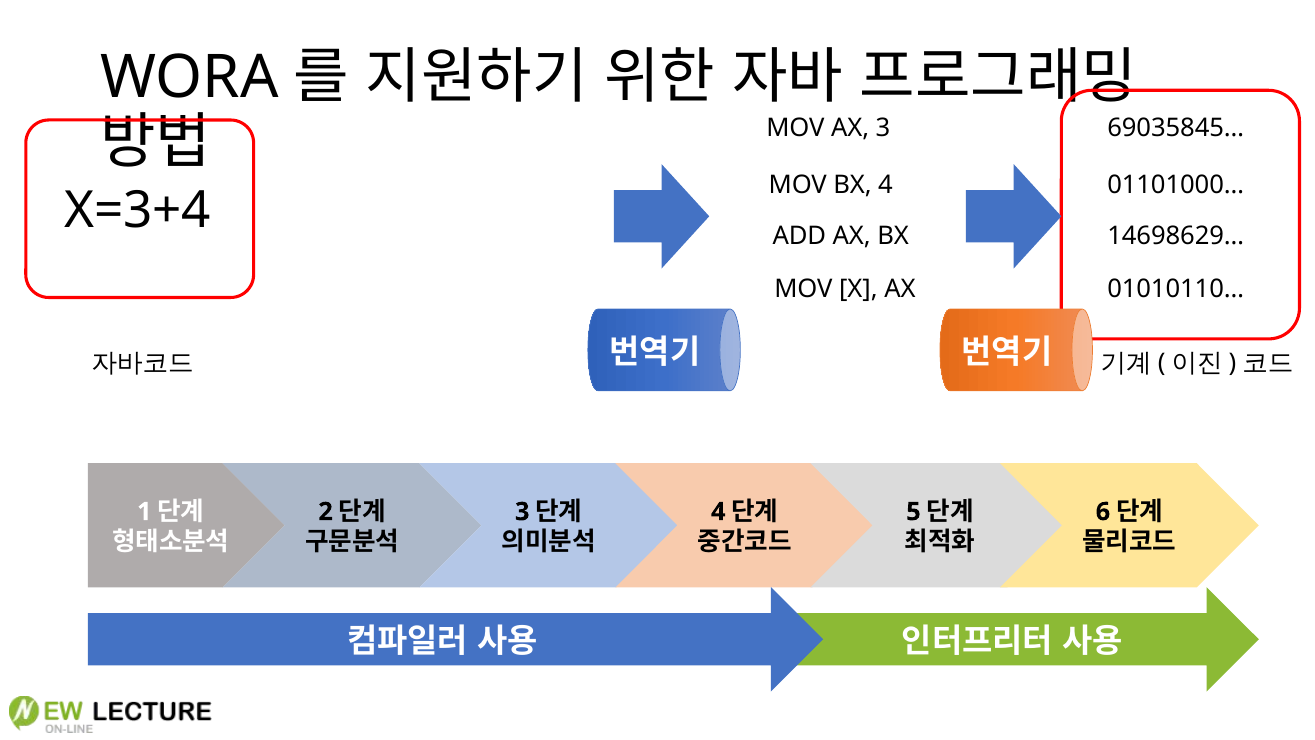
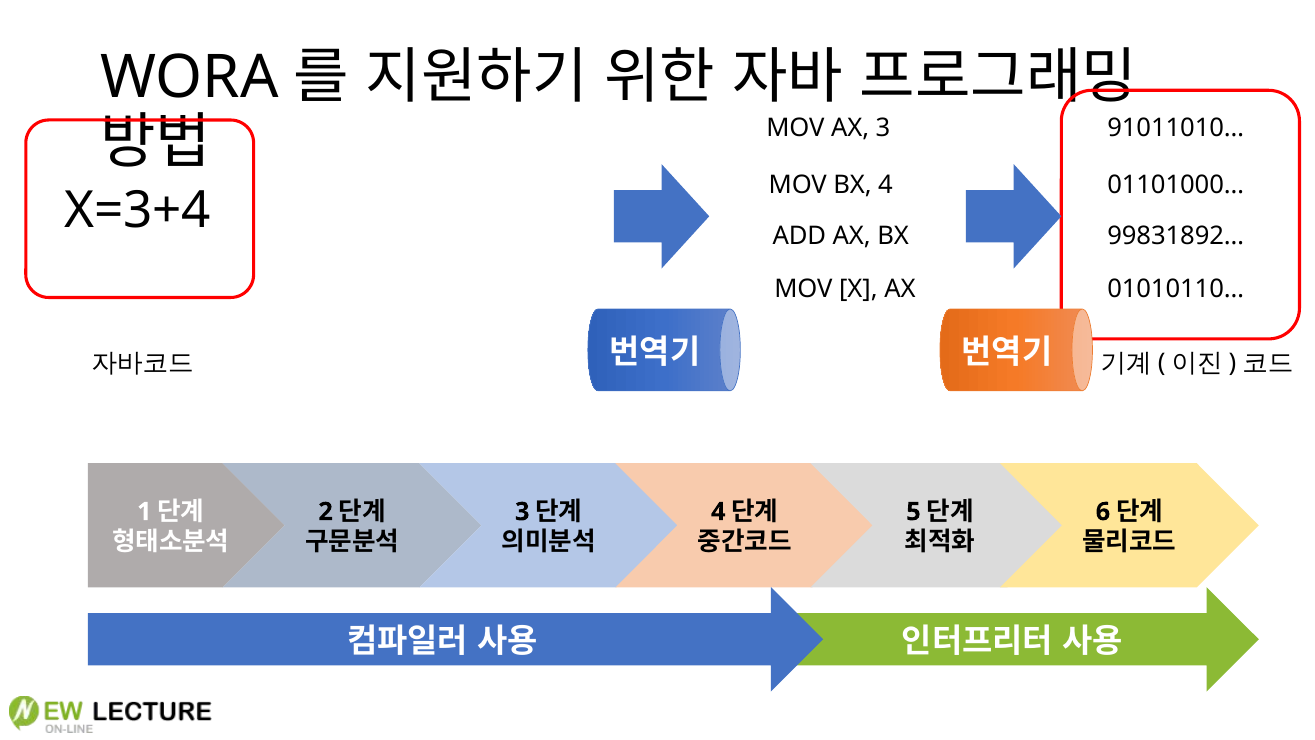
69035845…: 69035845… -> 91011010…
14698629…: 14698629… -> 99831892…
